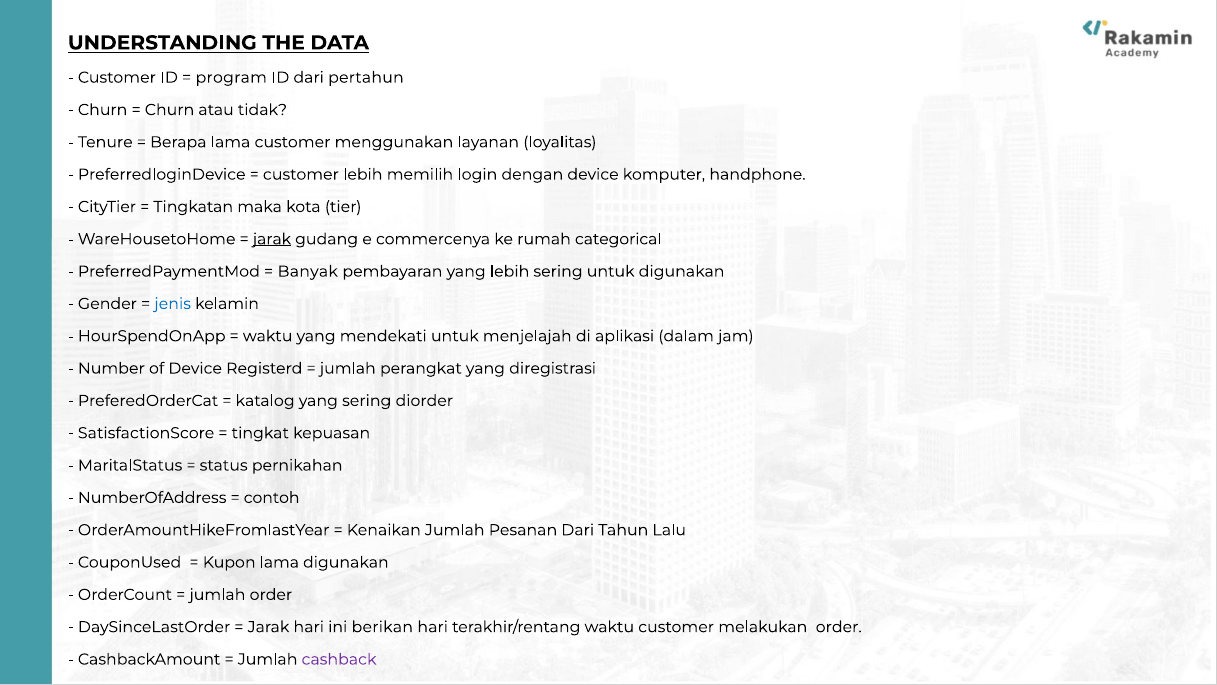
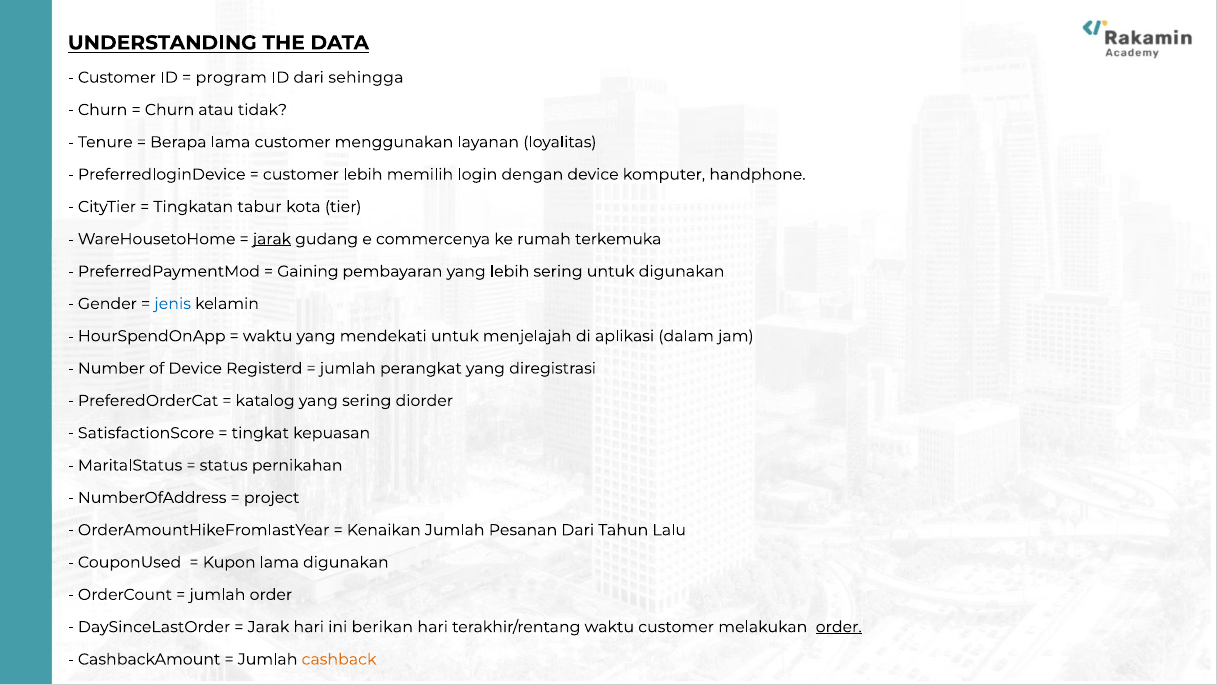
pertahun: pertahun -> sehingga
maka: maka -> tabur
categorical: categorical -> terkemuka
Banyak: Banyak -> Gaining
contoh: contoh -> project
order at (839, 627) underline: none -> present
cashback colour: purple -> orange
